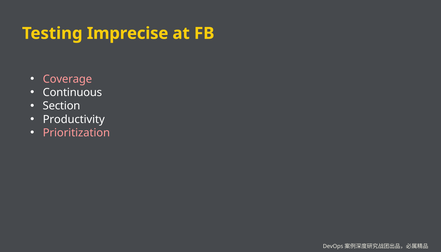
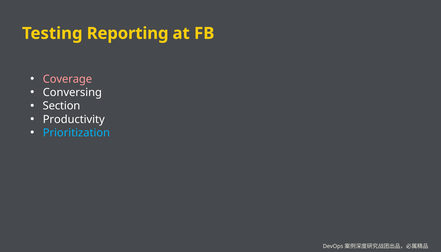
Imprecise: Imprecise -> Reporting
Continuous: Continuous -> Conversing
Prioritization colour: pink -> light blue
